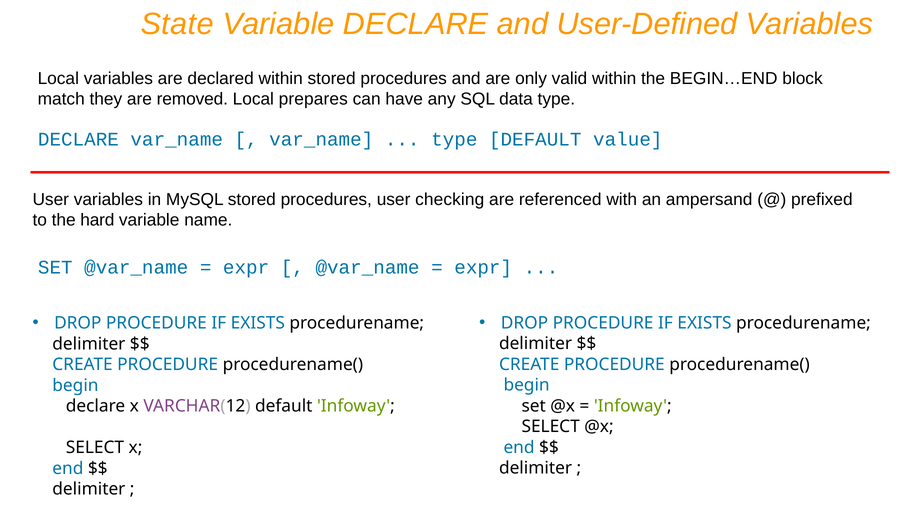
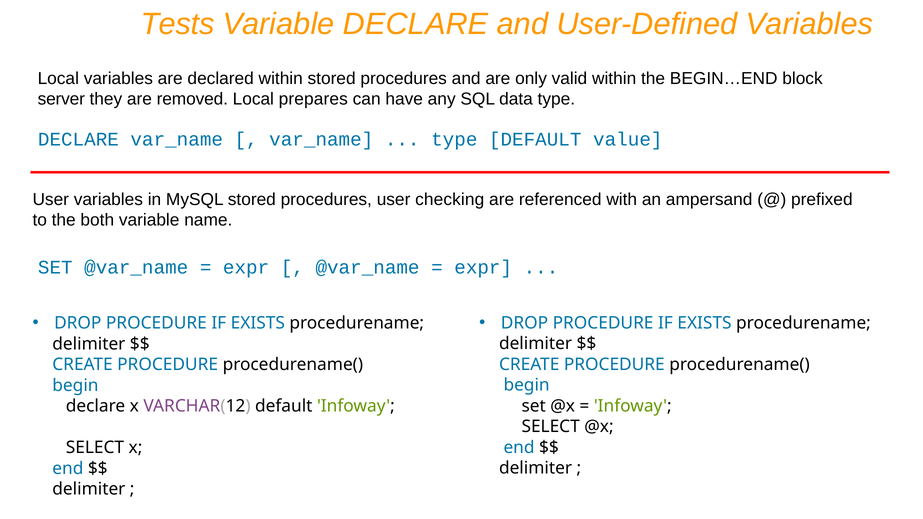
State: State -> Tests
match: match -> server
hard: hard -> both
